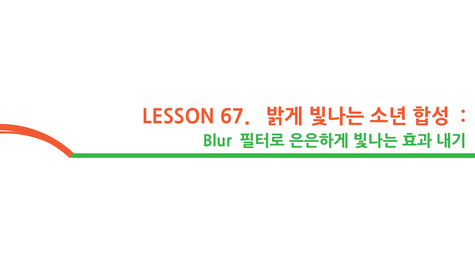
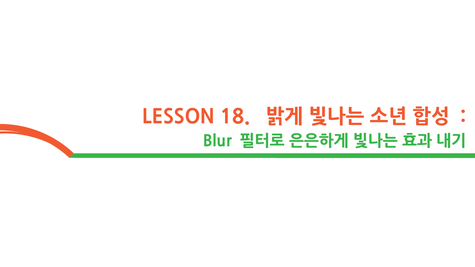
67: 67 -> 18
